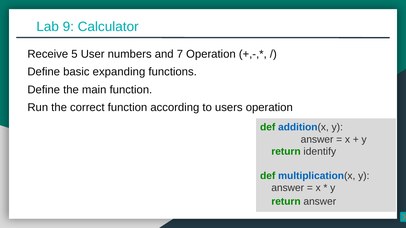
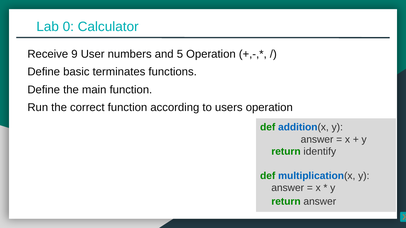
9: 9 -> 0
5: 5 -> 9
7: 7 -> 5
expanding: expanding -> terminates
